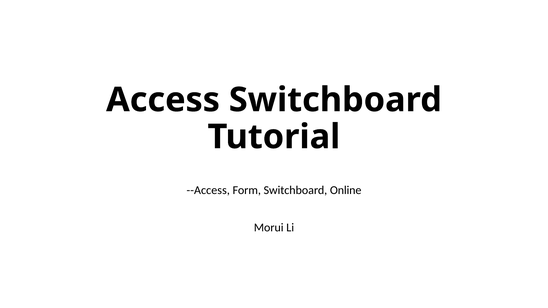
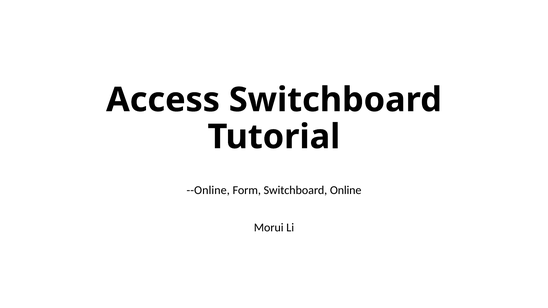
--Access: --Access -> --Online
